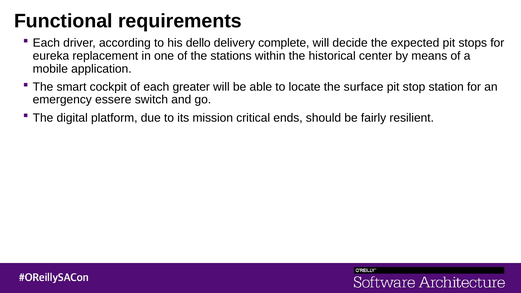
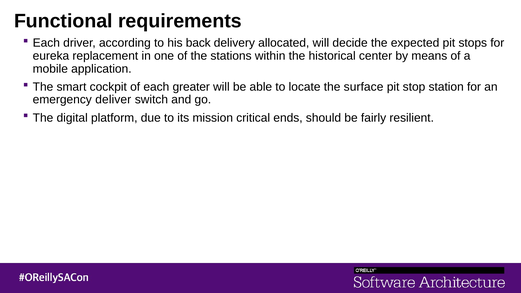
dello: dello -> back
complete: complete -> allocated
essere: essere -> deliver
